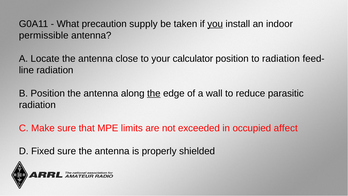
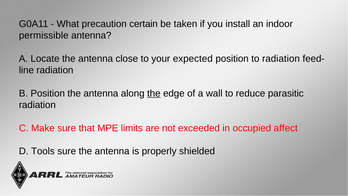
supply: supply -> certain
you underline: present -> none
calculator: calculator -> expected
Fixed: Fixed -> Tools
